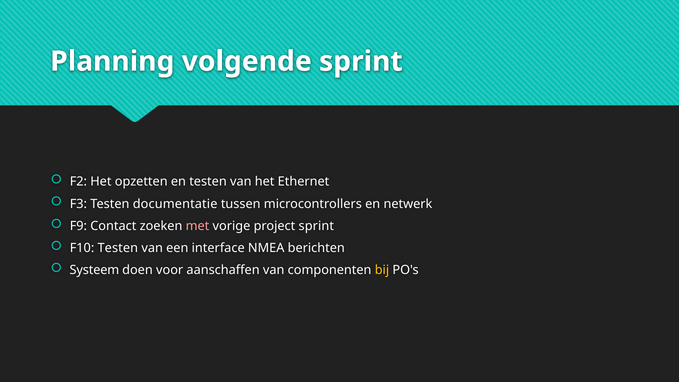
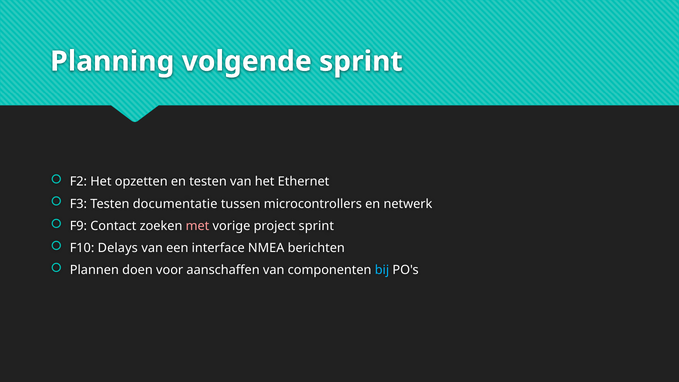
F10 Testen: Testen -> Delays
Systeem: Systeem -> Plannen
bij colour: yellow -> light blue
